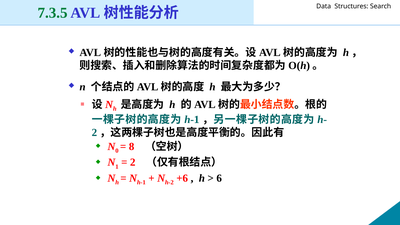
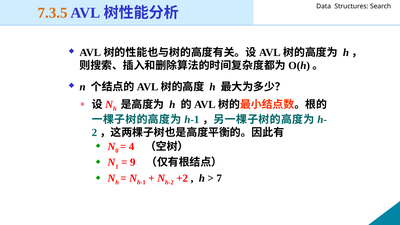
7.3.5 colour: green -> orange
8: 8 -> 4
2: 2 -> 9
+6: +6 -> +2
6: 6 -> 7
